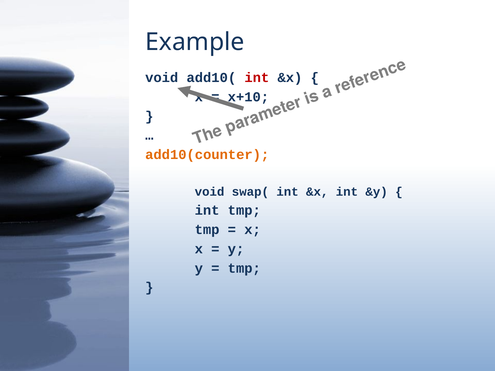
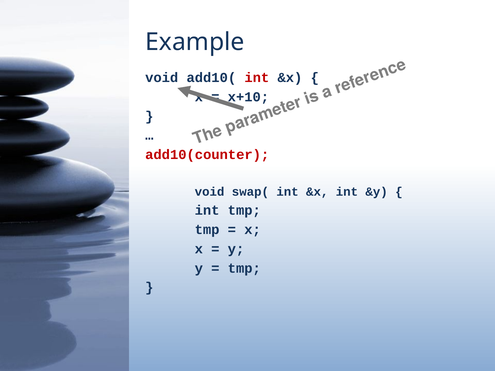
add10(counter colour: orange -> red
